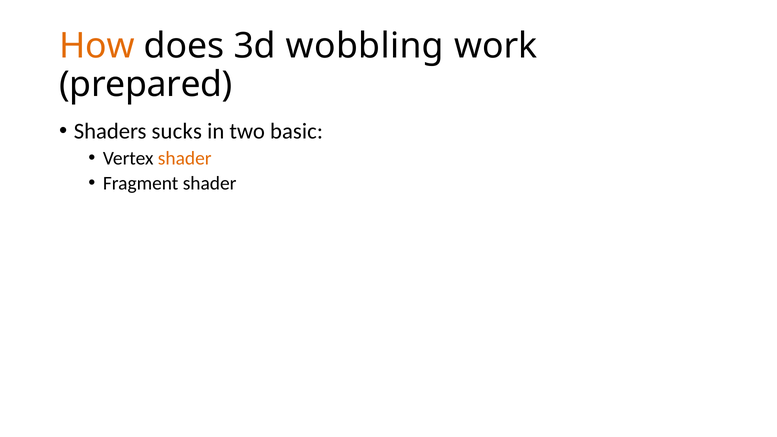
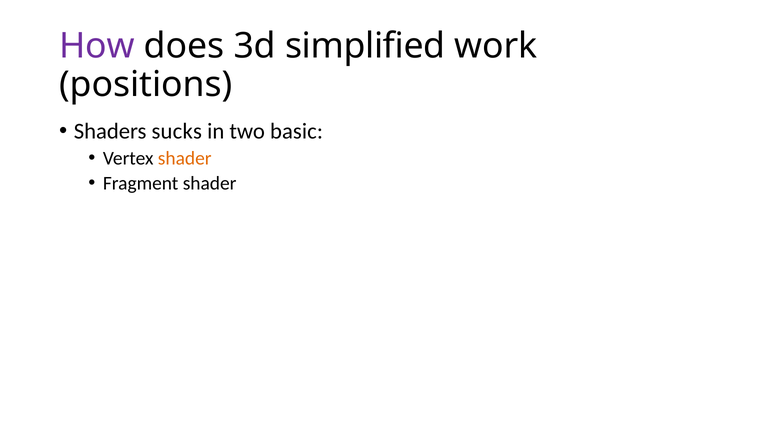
How colour: orange -> purple
wobbling: wobbling -> simplified
prepared: prepared -> positions
